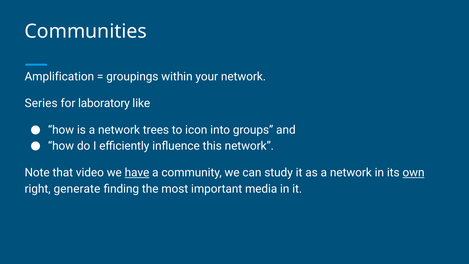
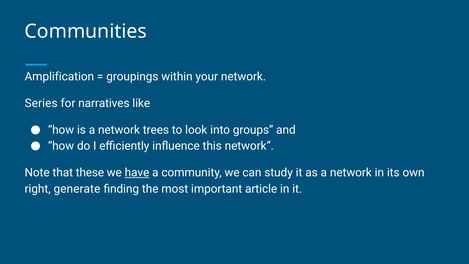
laboratory: laboratory -> narratives
icon: icon -> look
video: video -> these
own underline: present -> none
media: media -> article
